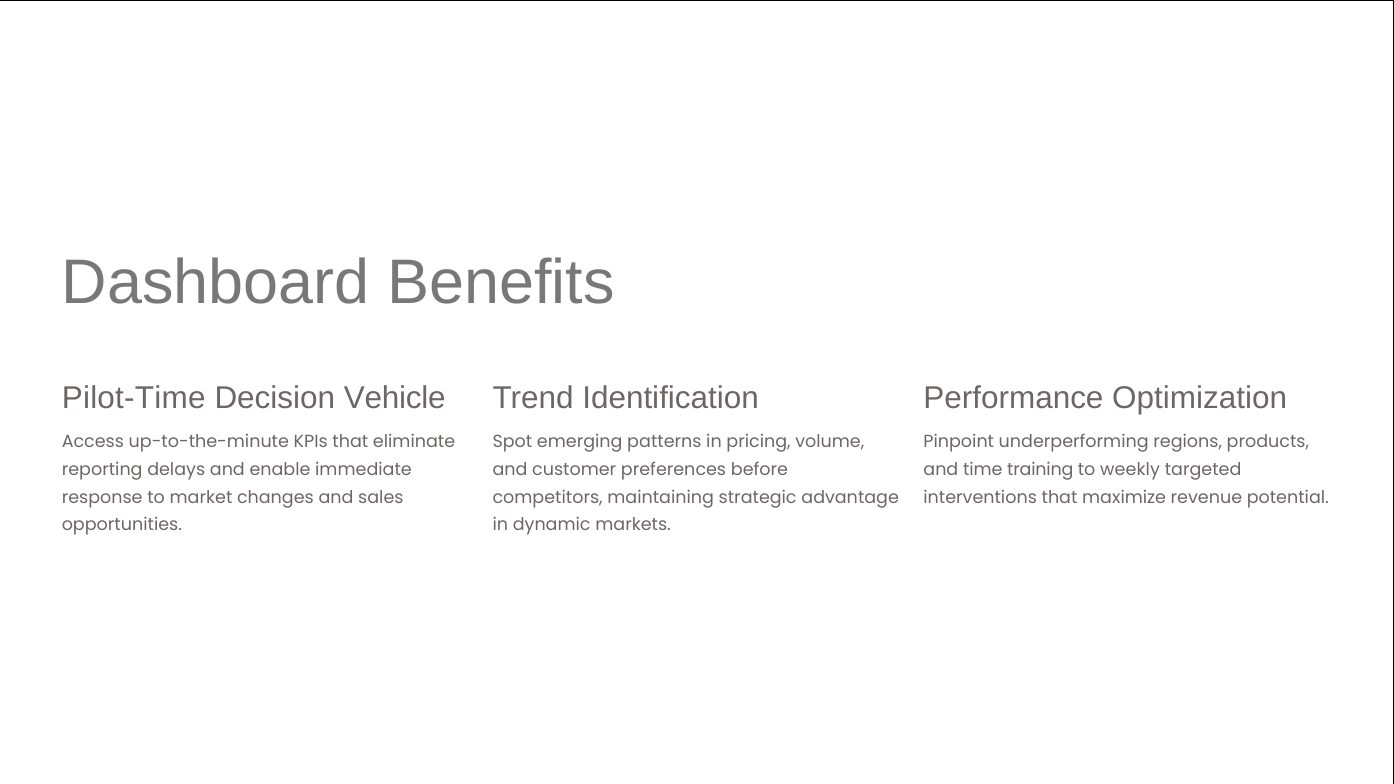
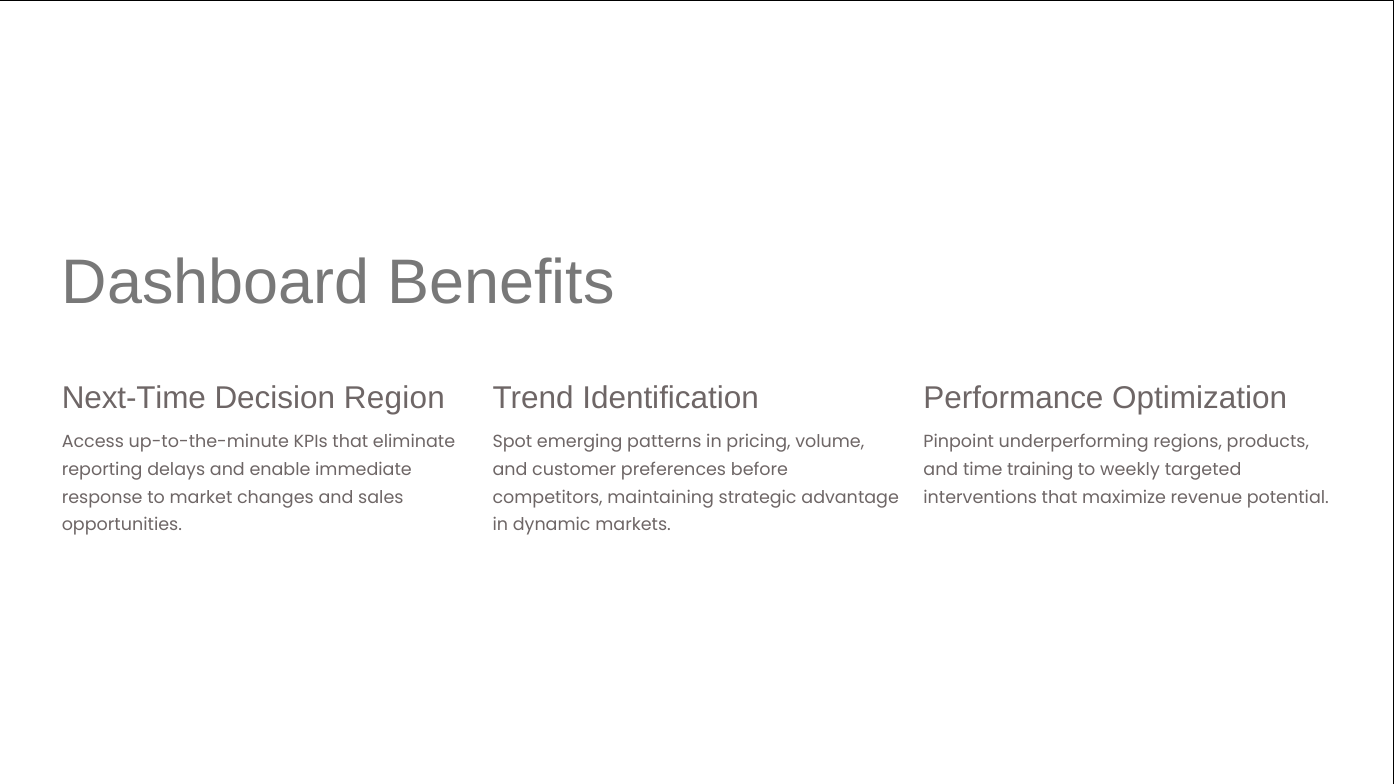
Pilot-Time: Pilot-Time -> Next-Time
Vehicle: Vehicle -> Region
